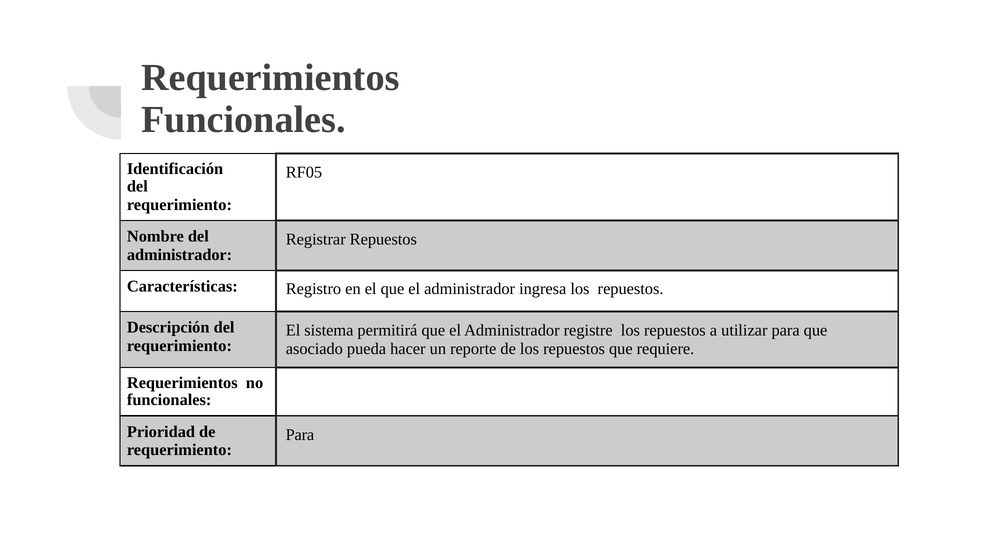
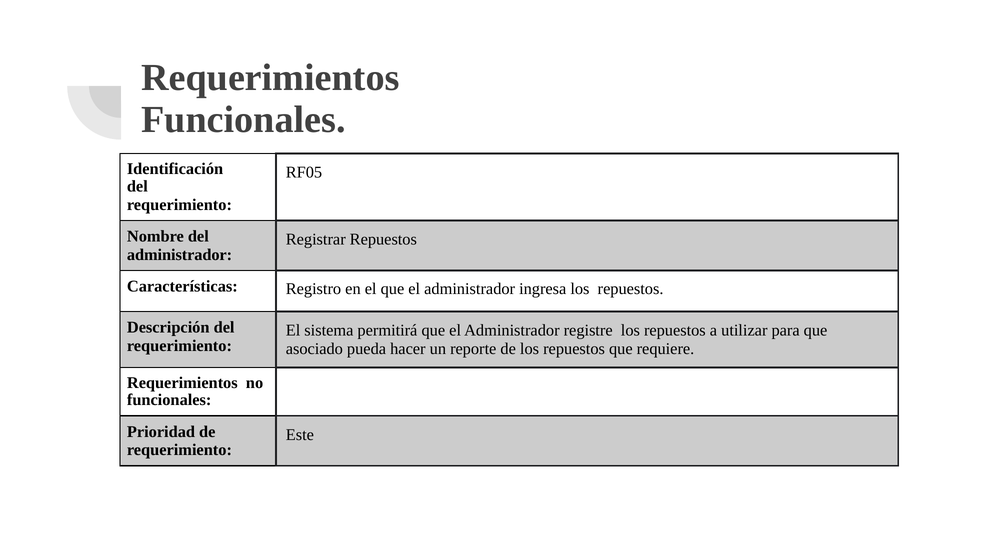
Para at (300, 435): Para -> Este
